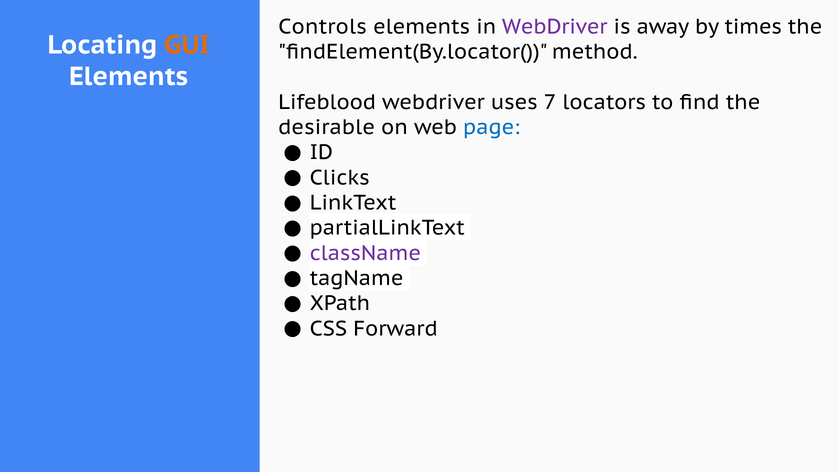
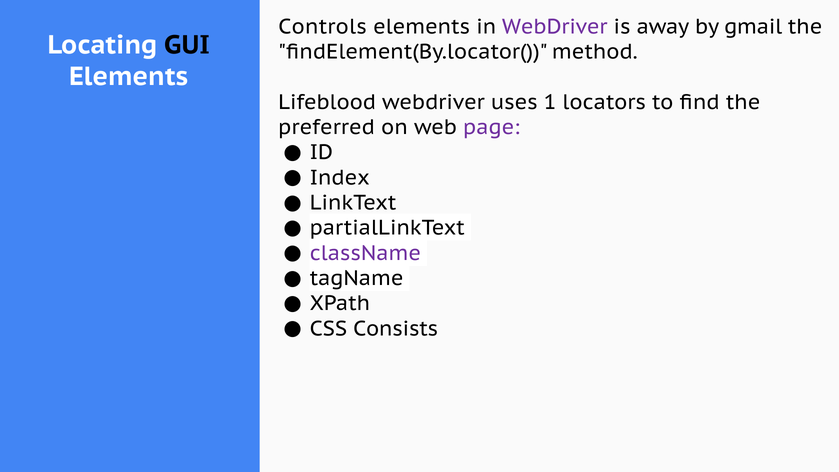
times: times -> gmail
GUI colour: orange -> black
7: 7 -> 1
desirable: desirable -> preferred
page colour: blue -> purple
Clicks: Clicks -> Index
Forward: Forward -> Consists
